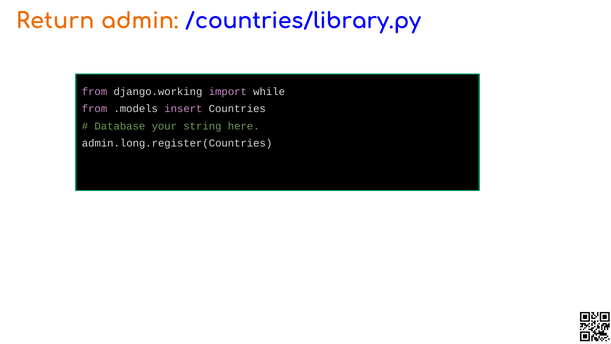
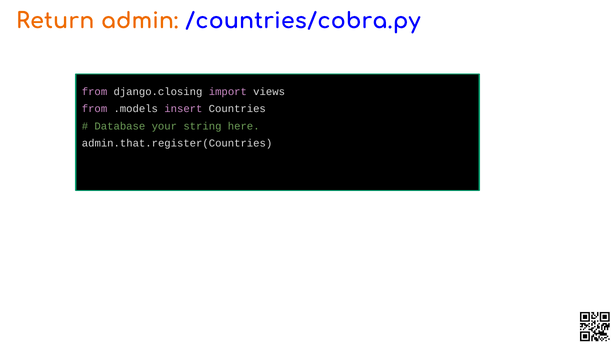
/countries/library.py: /countries/library.py -> /countries/cobra.py
django.working: django.working -> django.closing
while: while -> views
admin.long.register(Countries: admin.long.register(Countries -> admin.that.register(Countries
